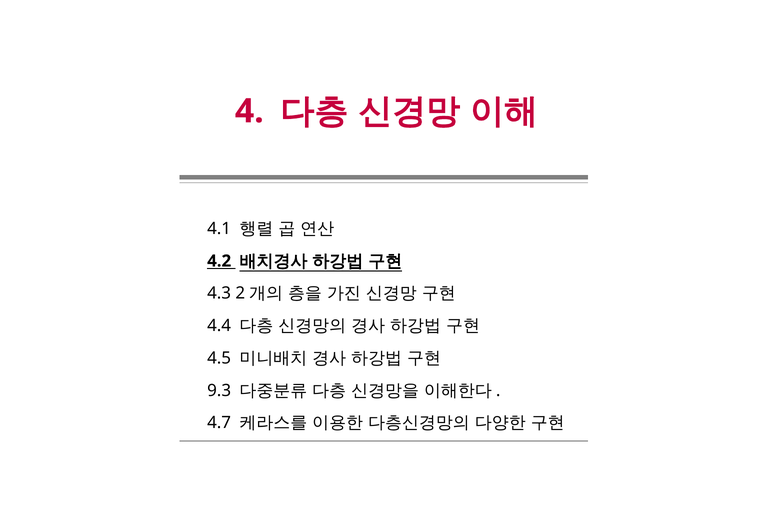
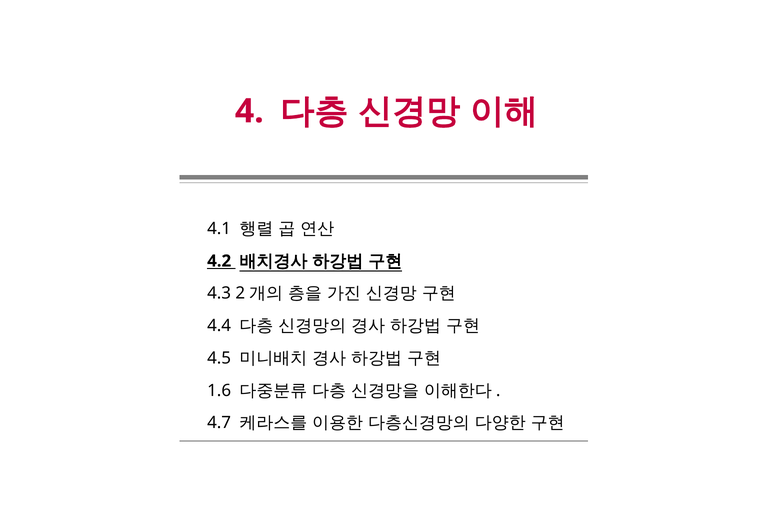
9.3: 9.3 -> 1.6
